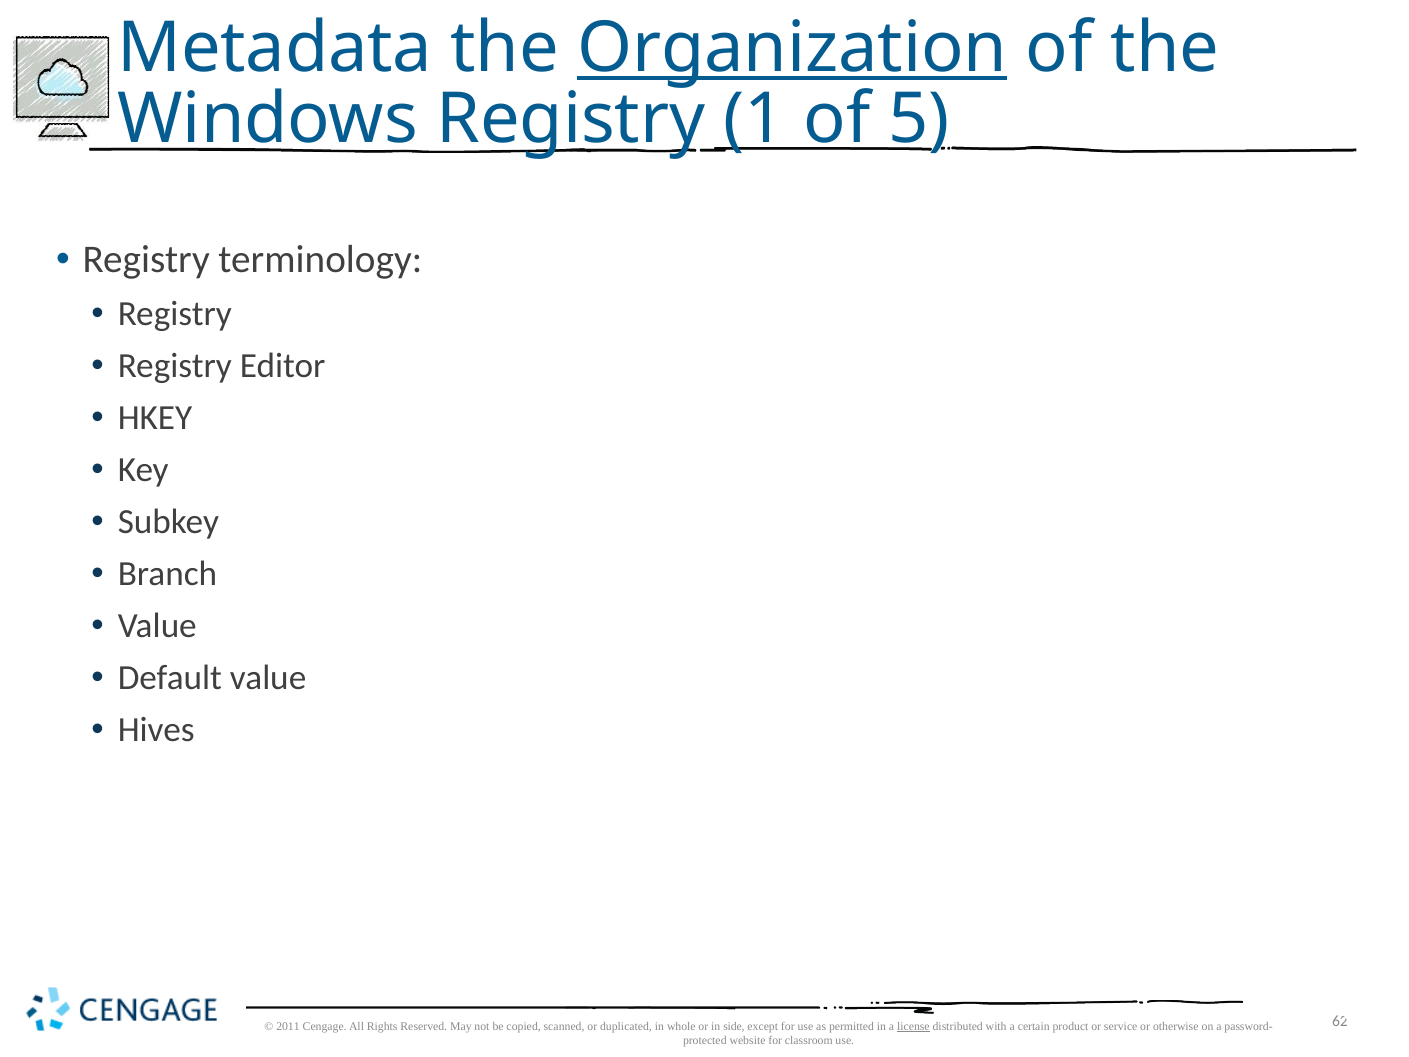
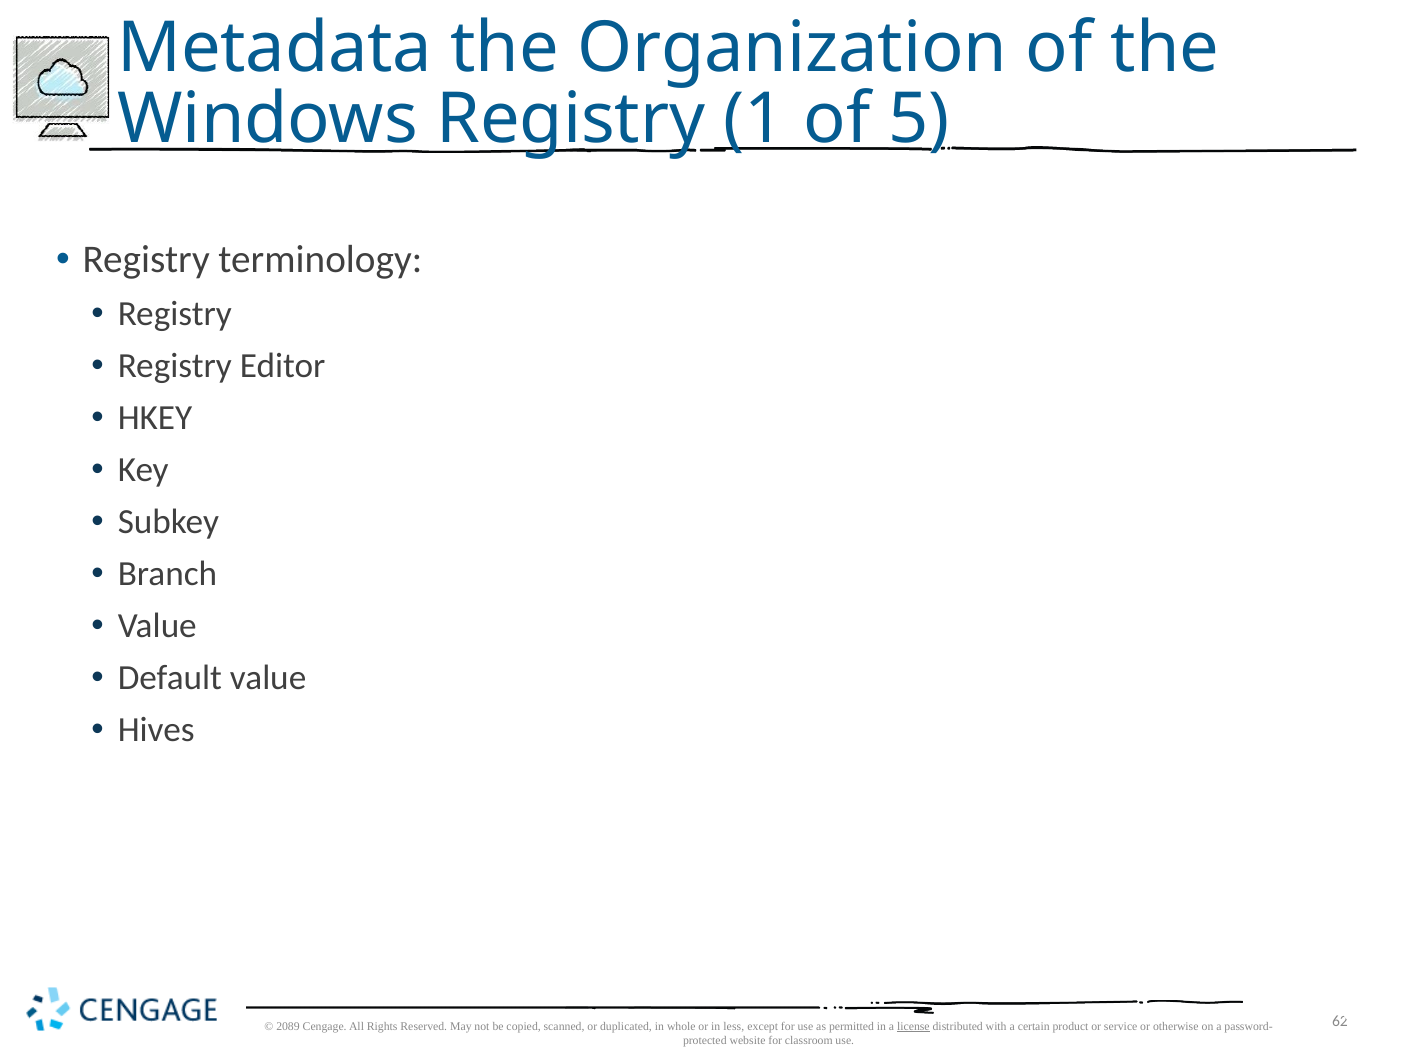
Organization underline: present -> none
2011: 2011 -> 2089
side: side -> less
